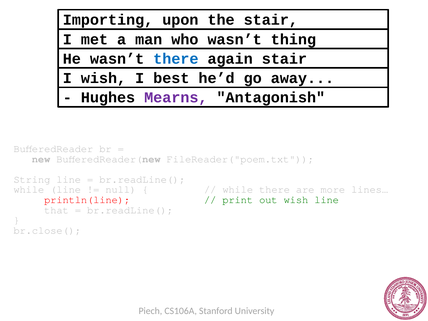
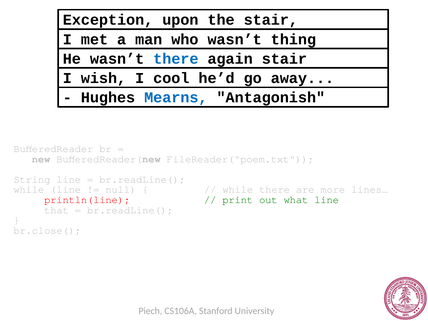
Importing: Importing -> Exception
best: best -> cool
Mearns colour: purple -> blue
out wish: wish -> what
